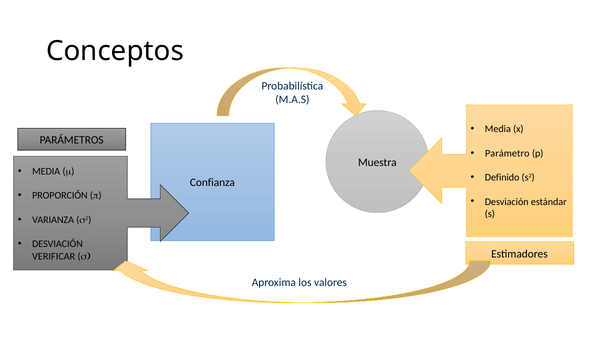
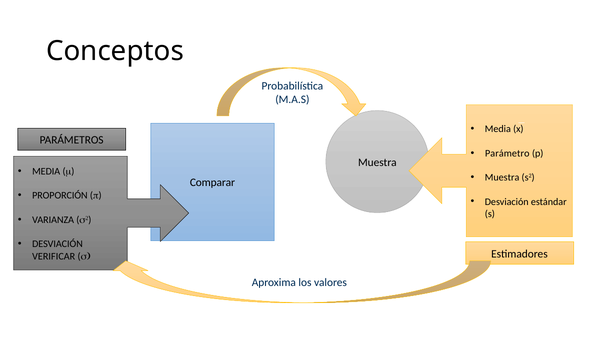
Definido at (502, 177): Definido -> Muestra
Confianza: Confianza -> Comparar
